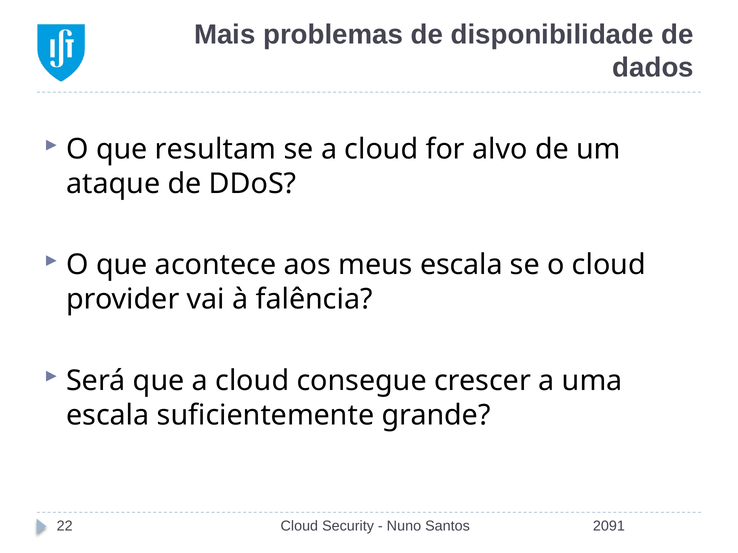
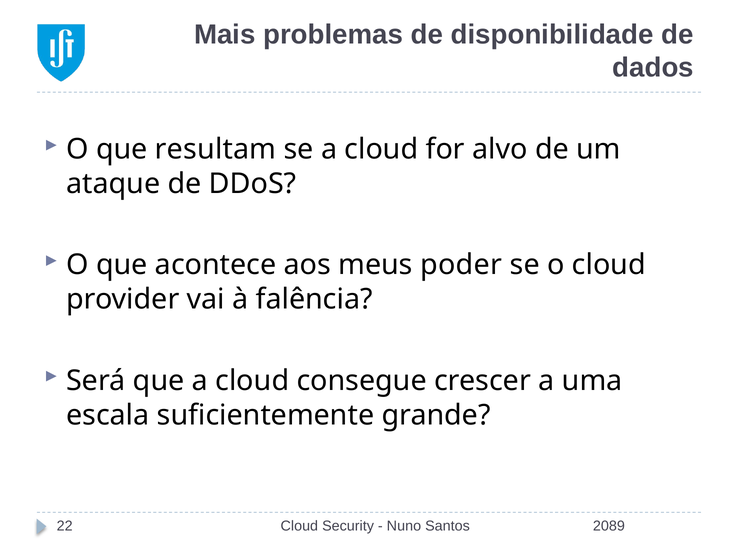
meus escala: escala -> poder
2091: 2091 -> 2089
